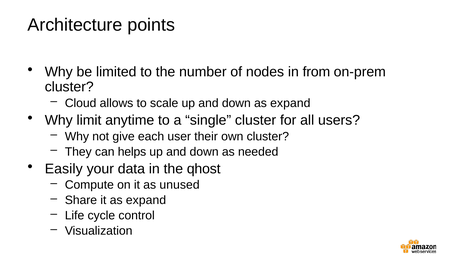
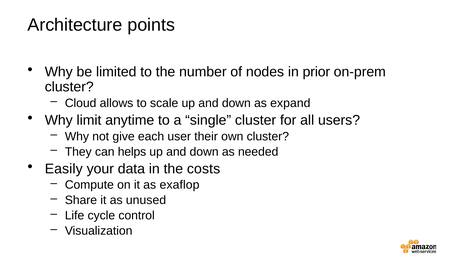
from: from -> prior
qhost: qhost -> costs
unused: unused -> exaflop
it as expand: expand -> unused
